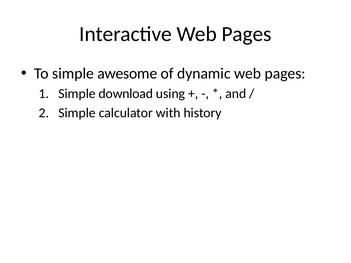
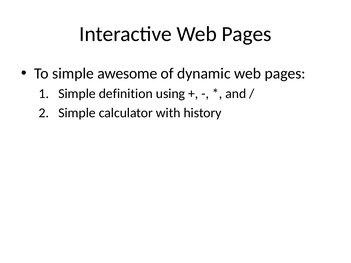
download: download -> definition
